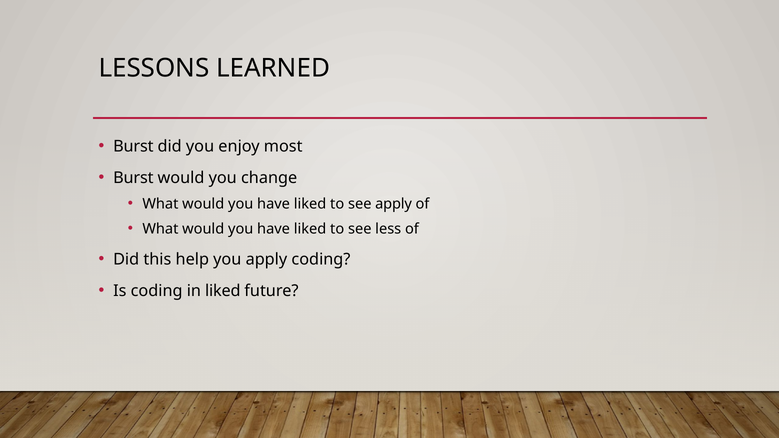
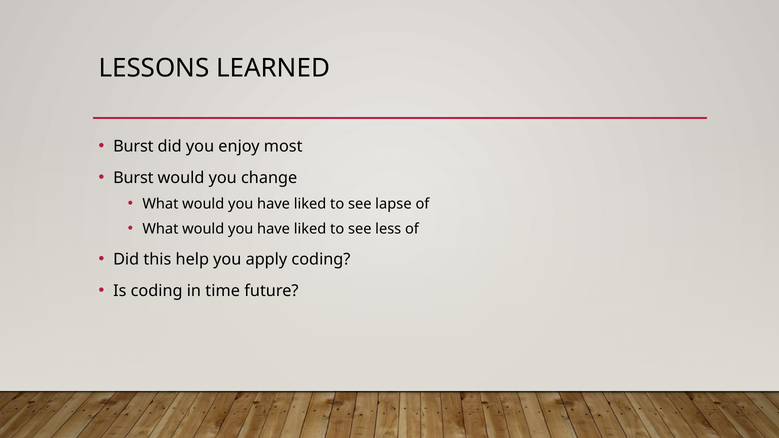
see apply: apply -> lapse
in liked: liked -> time
